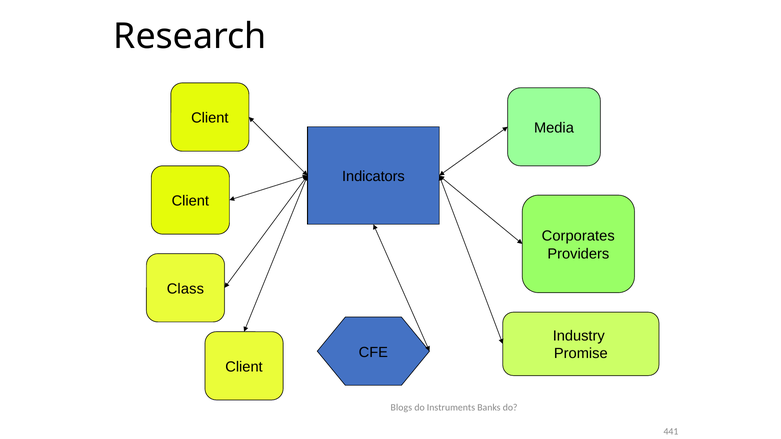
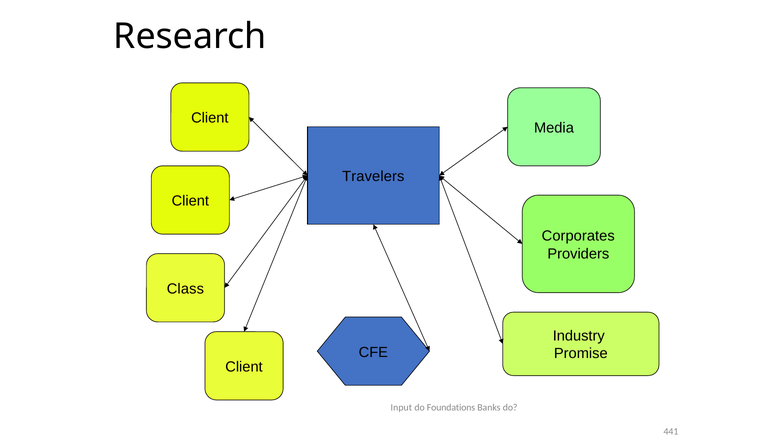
Indicators: Indicators -> Travelers
Blogs: Blogs -> Input
Instruments: Instruments -> Foundations
